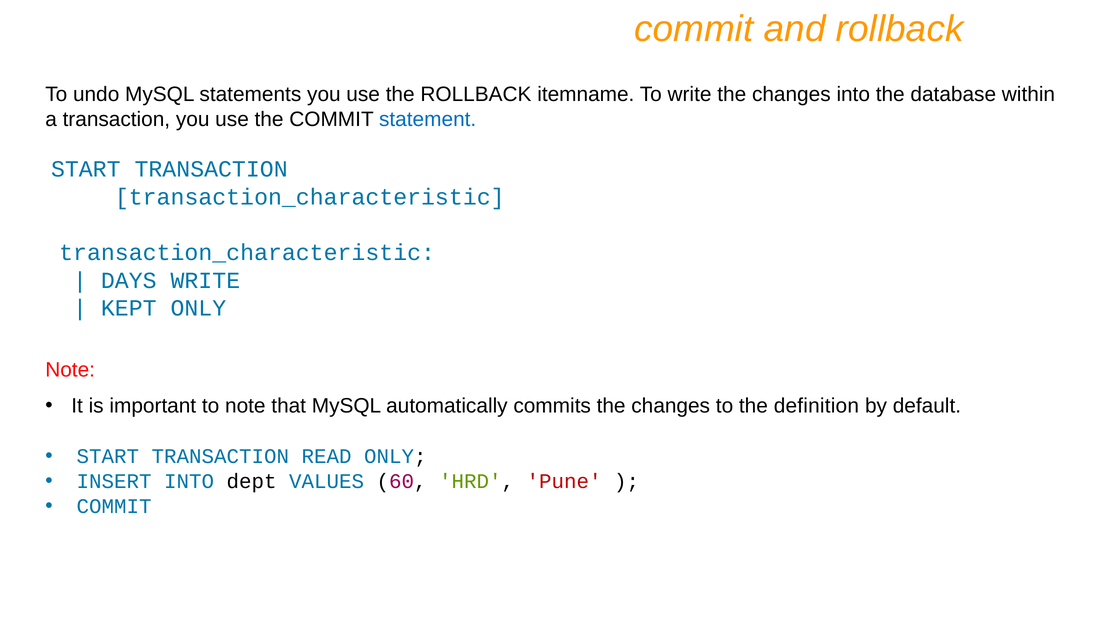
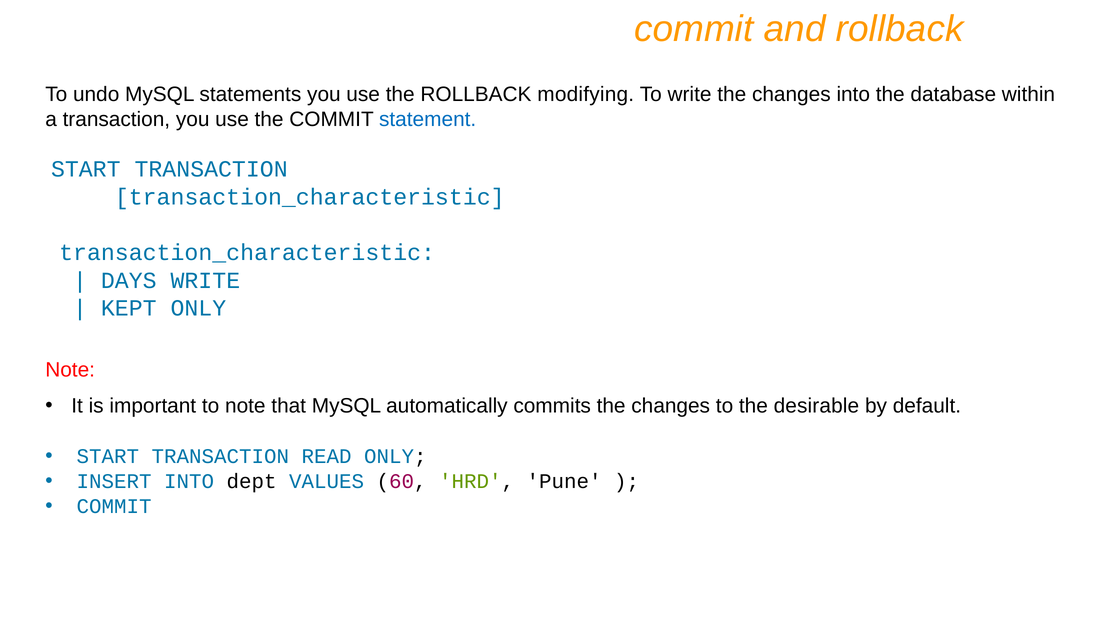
itemname: itemname -> modifying
definition: definition -> desirable
Pune colour: red -> black
